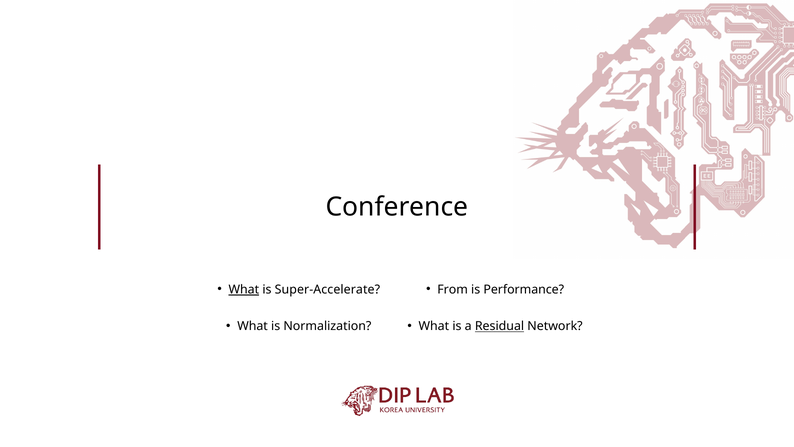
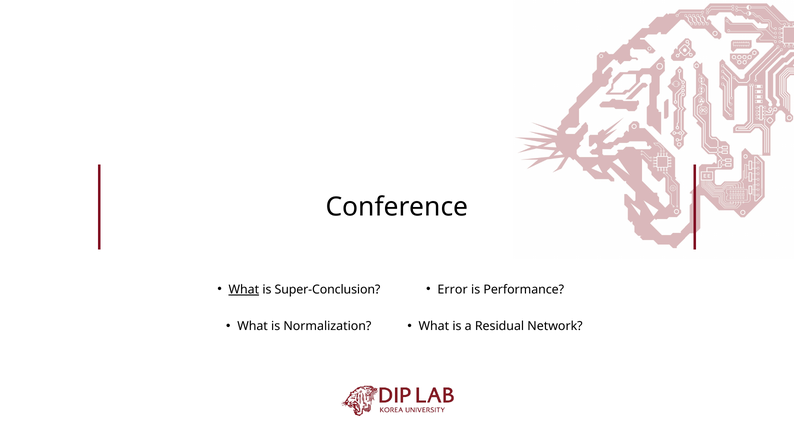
Super-Accelerate: Super-Accelerate -> Super-Conclusion
From: From -> Error
Residual underline: present -> none
